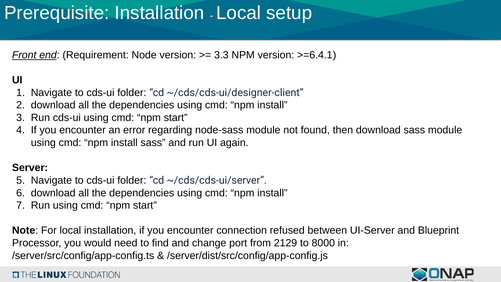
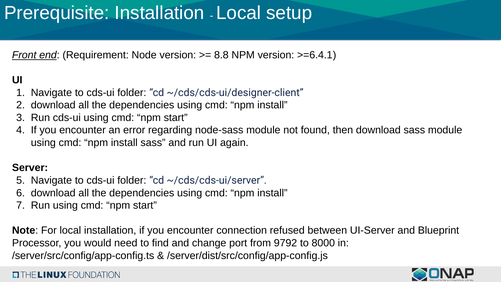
3.3: 3.3 -> 8.8
2129: 2129 -> 9792
